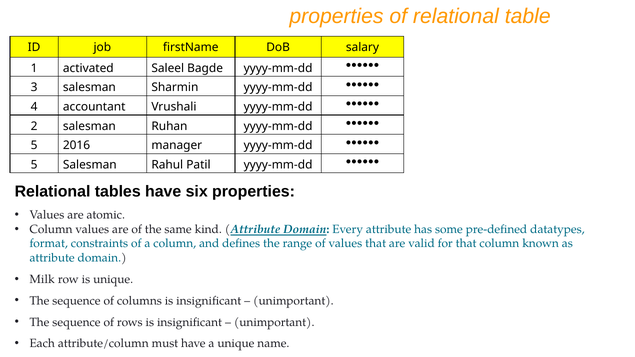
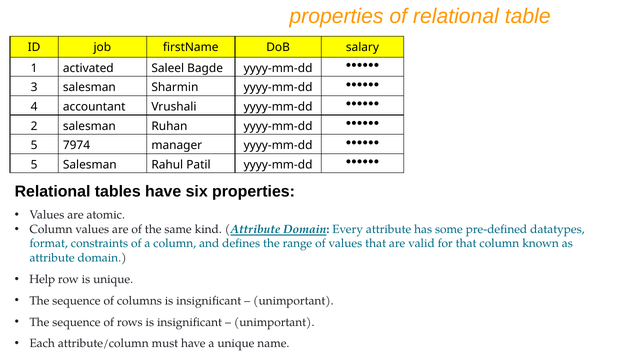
2016: 2016 -> 7974
Milk: Milk -> Help
